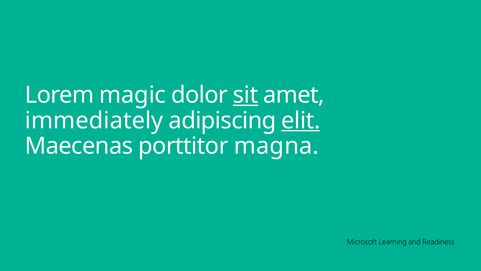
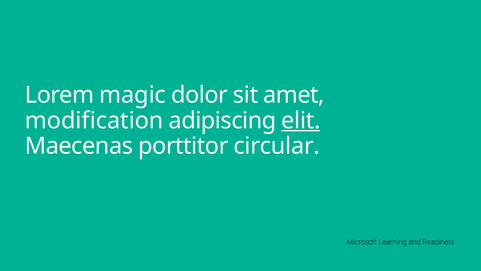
sit underline: present -> none
immediately: immediately -> modification
magna: magna -> circular
